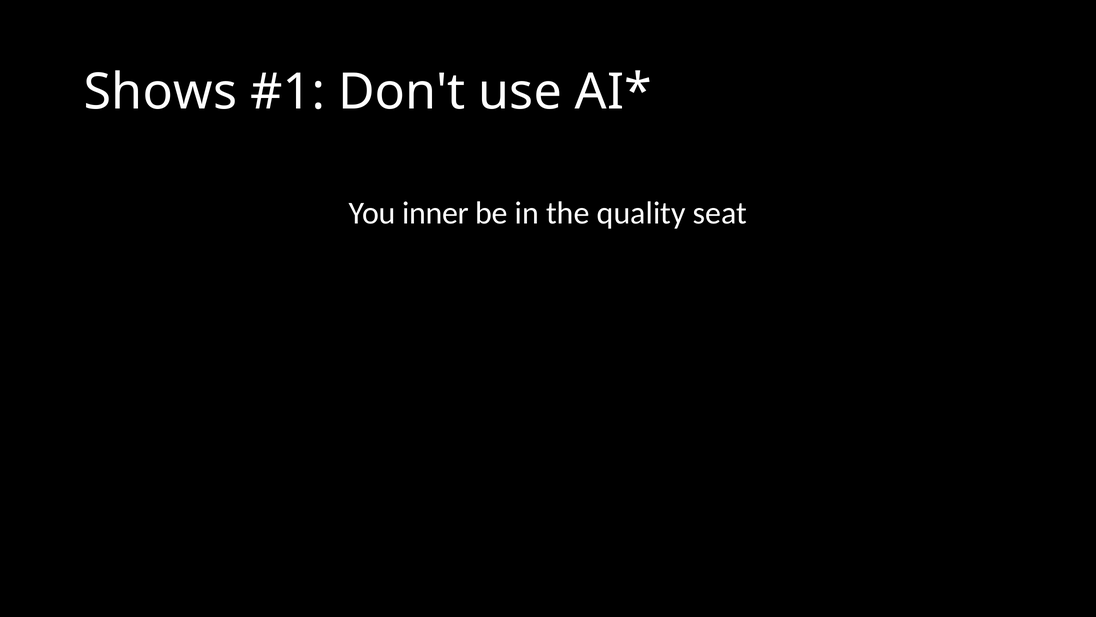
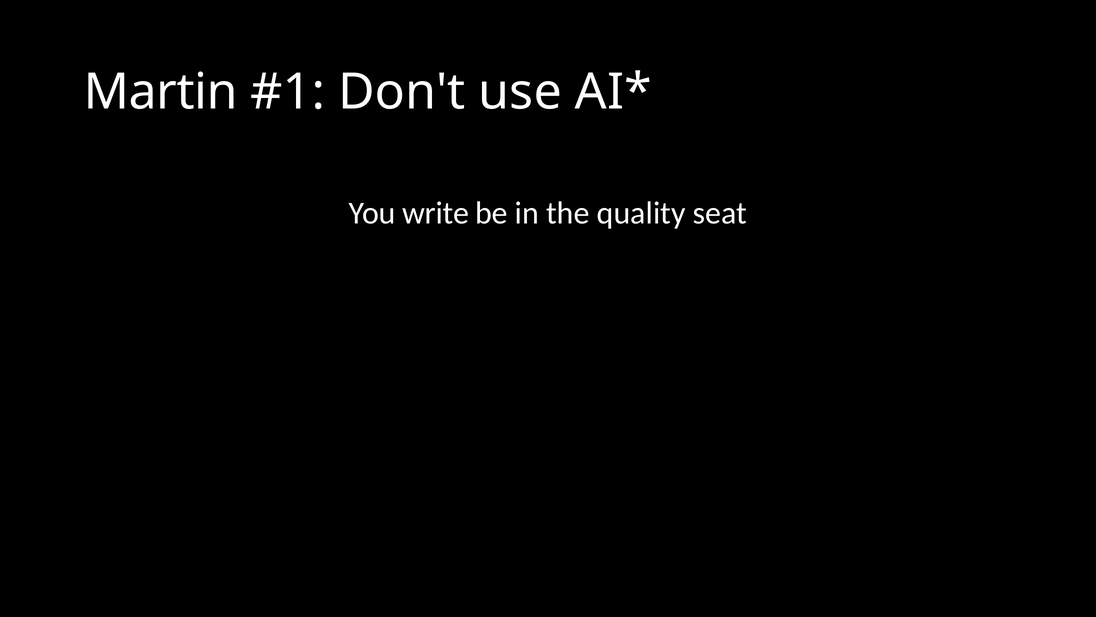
Shows: Shows -> Martin
inner: inner -> write
